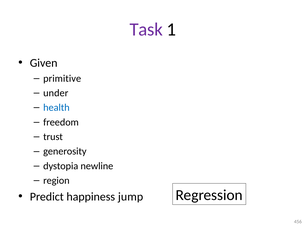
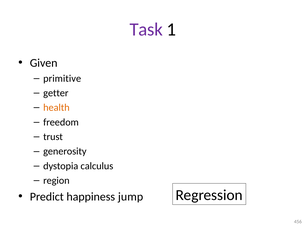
under: under -> getter
health colour: blue -> orange
newline: newline -> calculus
